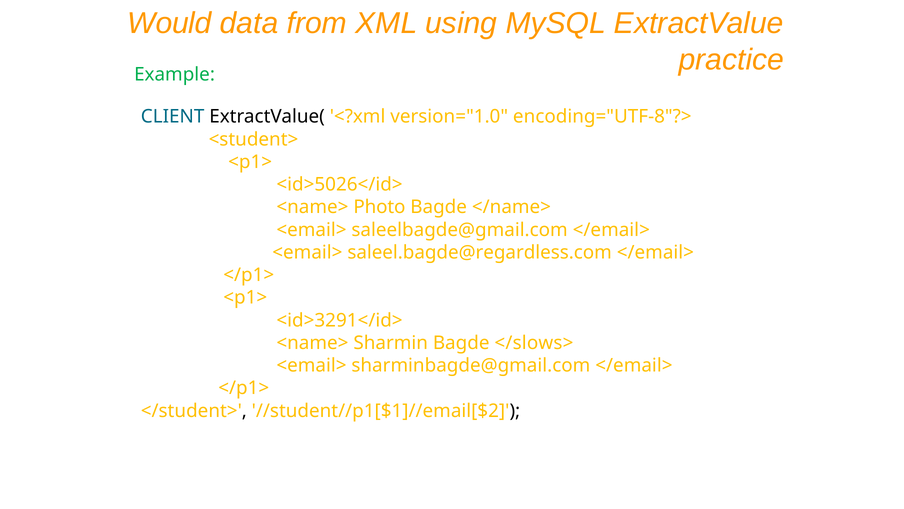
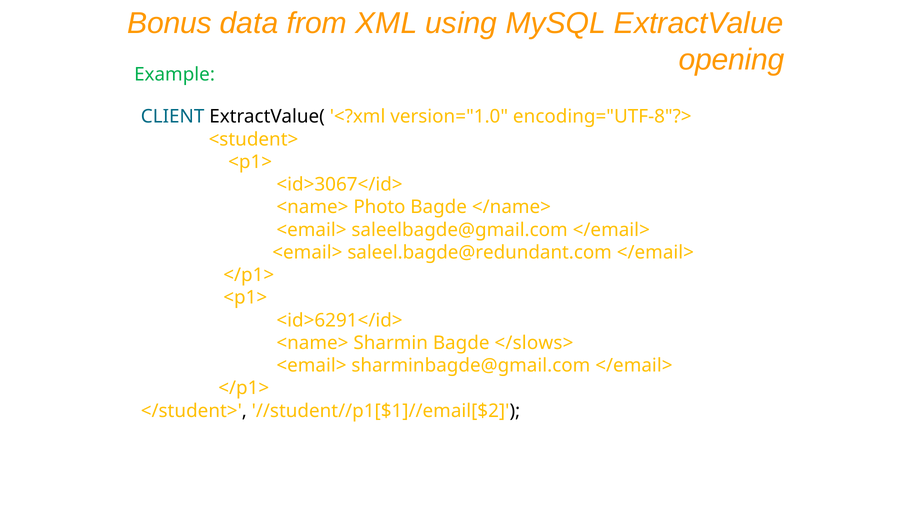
Would: Would -> Bonus
practice: practice -> opening
<id>5026</id>: <id>5026</id> -> <id>3067</id>
saleel.bagde@regardless.com: saleel.bagde@regardless.com -> saleel.bagde@redundant.com
<id>3291</id>: <id>3291</id> -> <id>6291</id>
